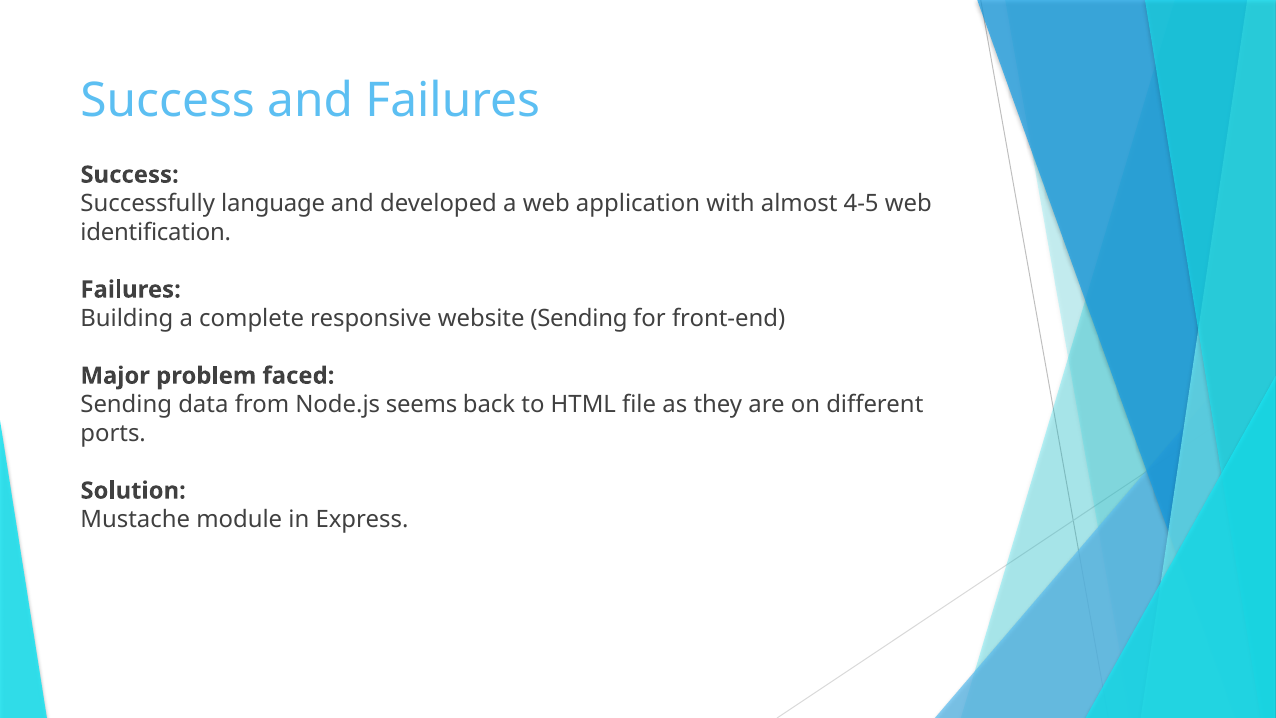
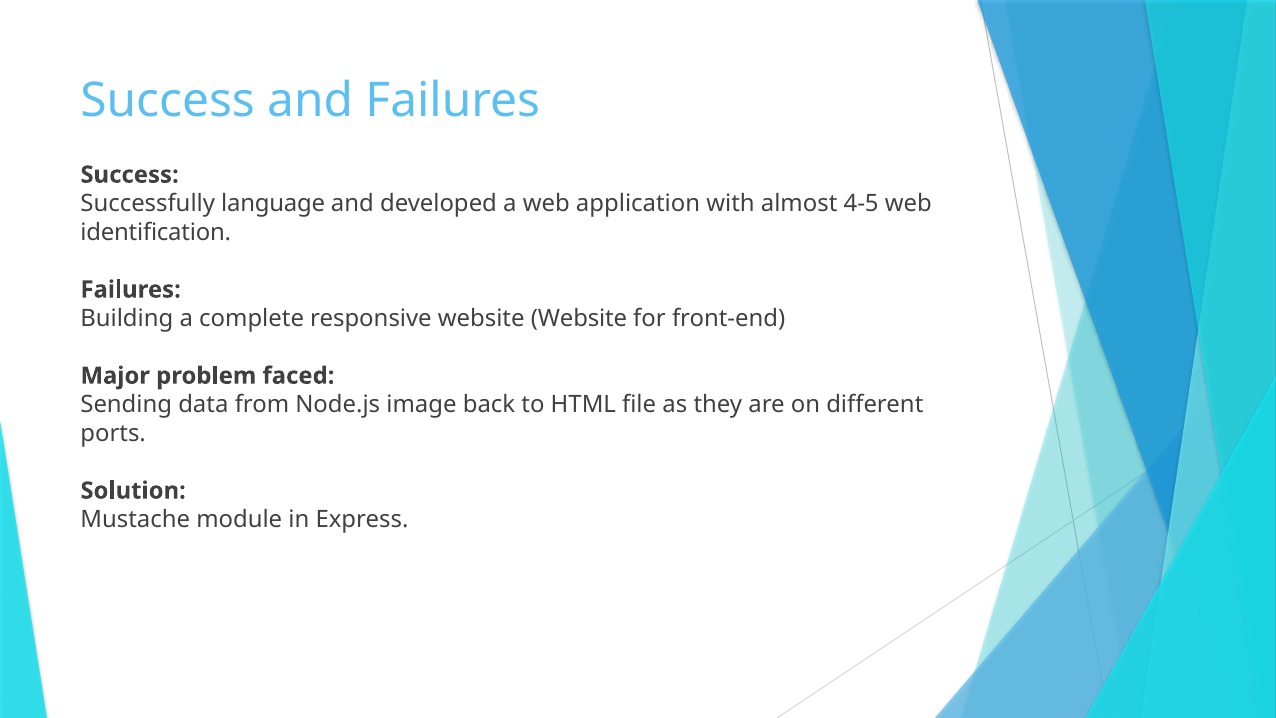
website Sending: Sending -> Website
seems: seems -> image
